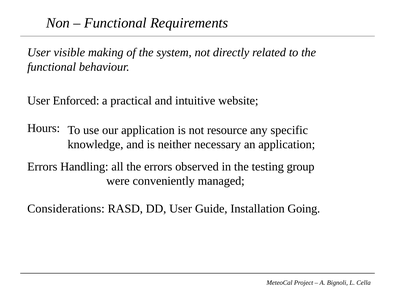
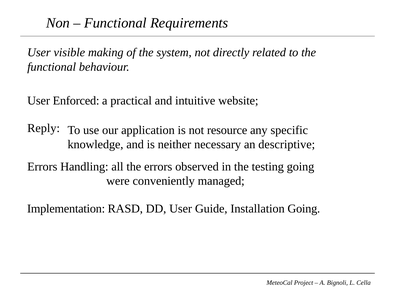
Hours: Hours -> Reply
an application: application -> descriptive
testing group: group -> going
Considerations: Considerations -> Implementation
